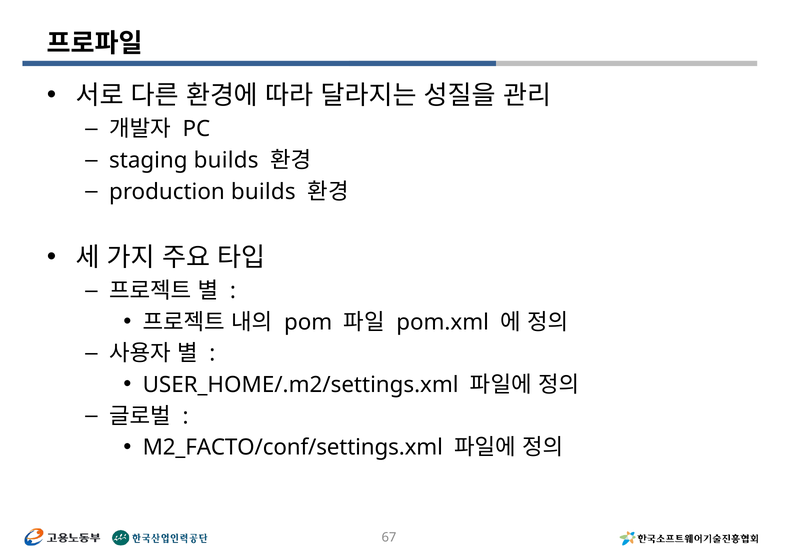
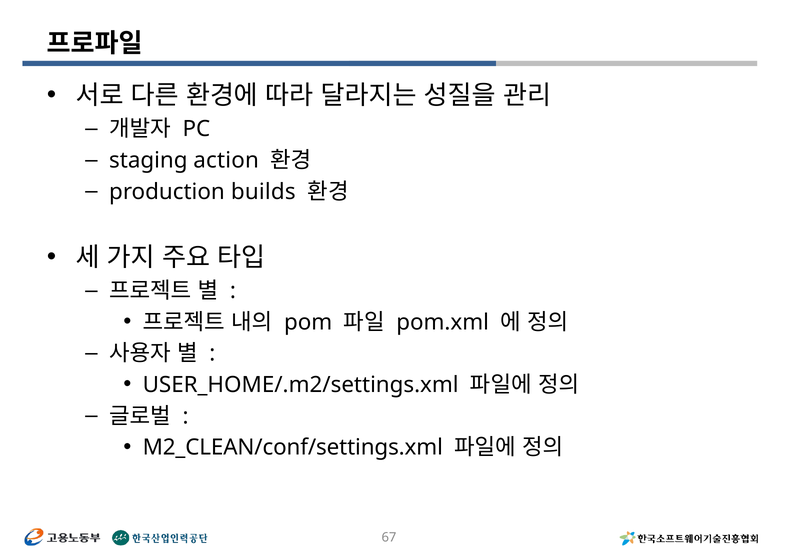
staging builds: builds -> action
M2_FACTO/conf/settings.xml: M2_FACTO/conf/settings.xml -> M2_CLEAN/conf/settings.xml
